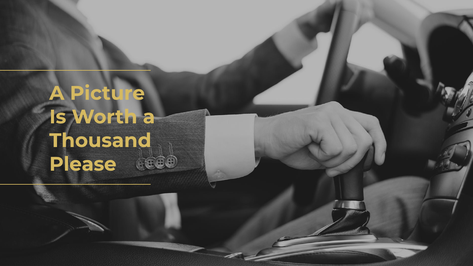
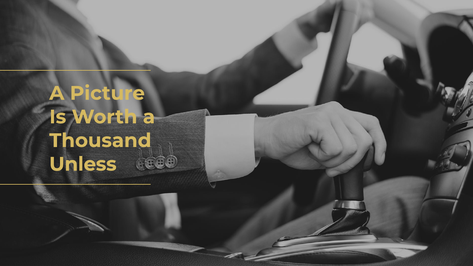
Please: Please -> Unless
